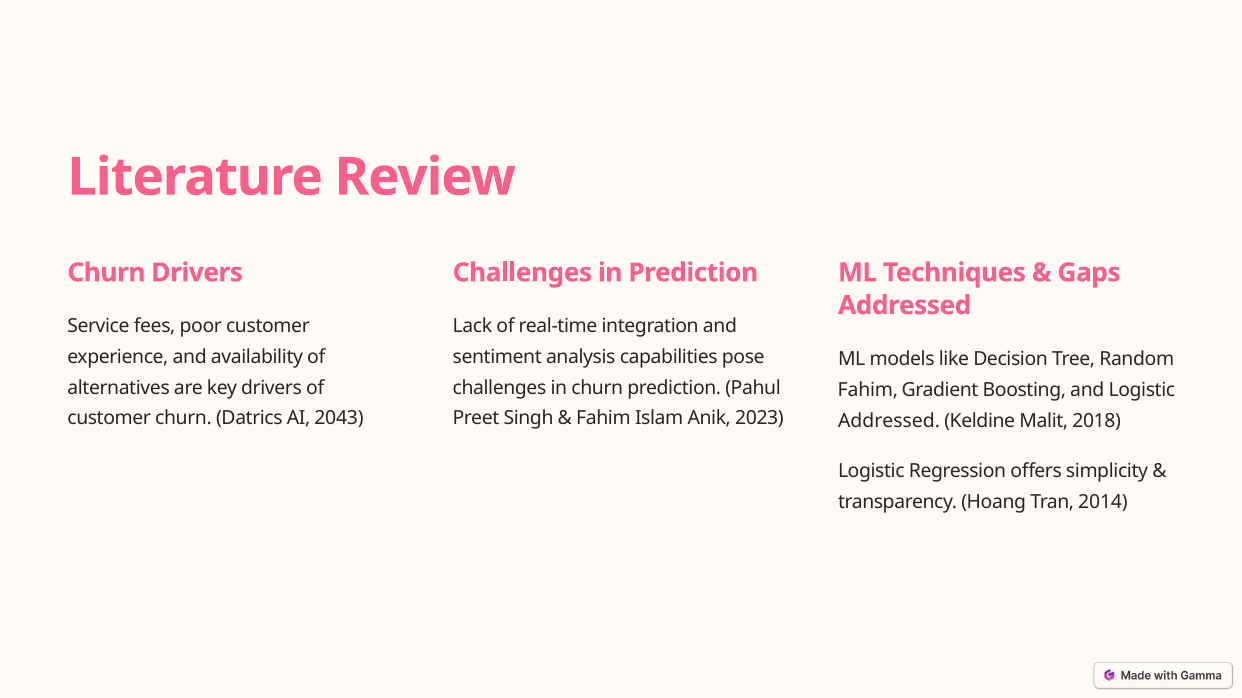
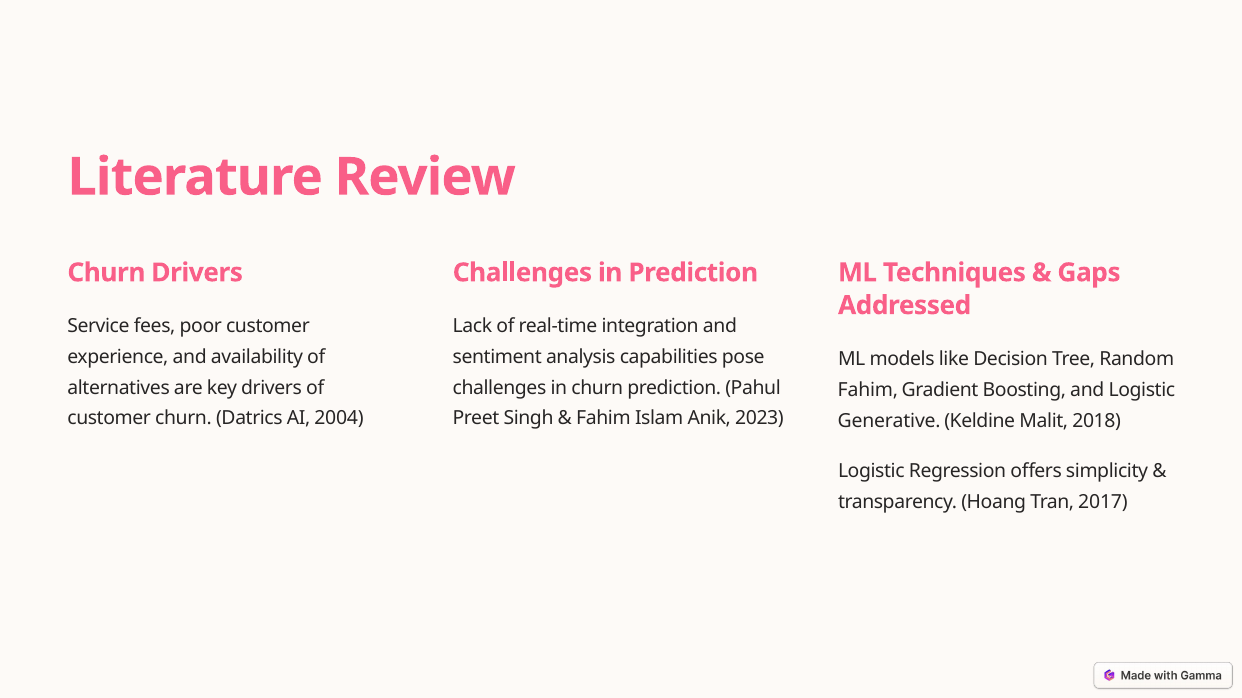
2043: 2043 -> 2004
Addressed at (889, 421): Addressed -> Generative
2014: 2014 -> 2017
